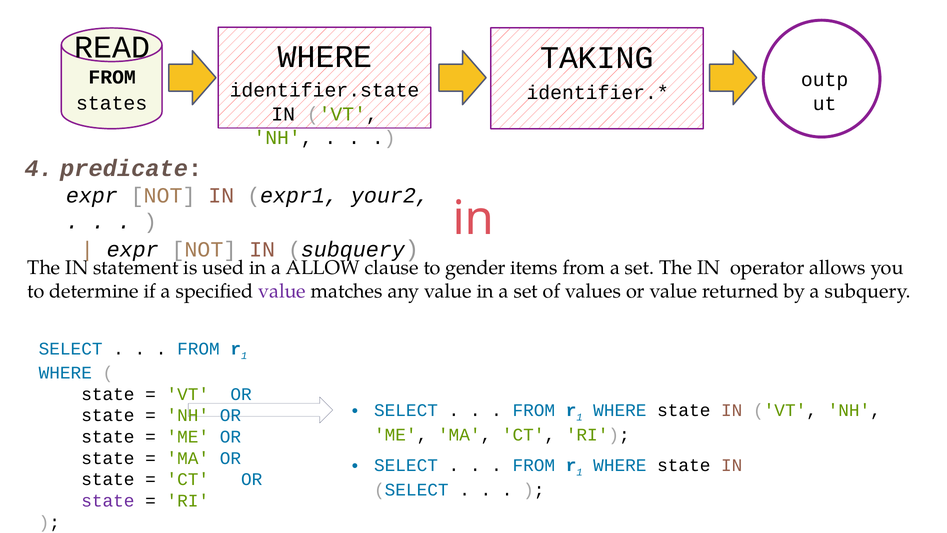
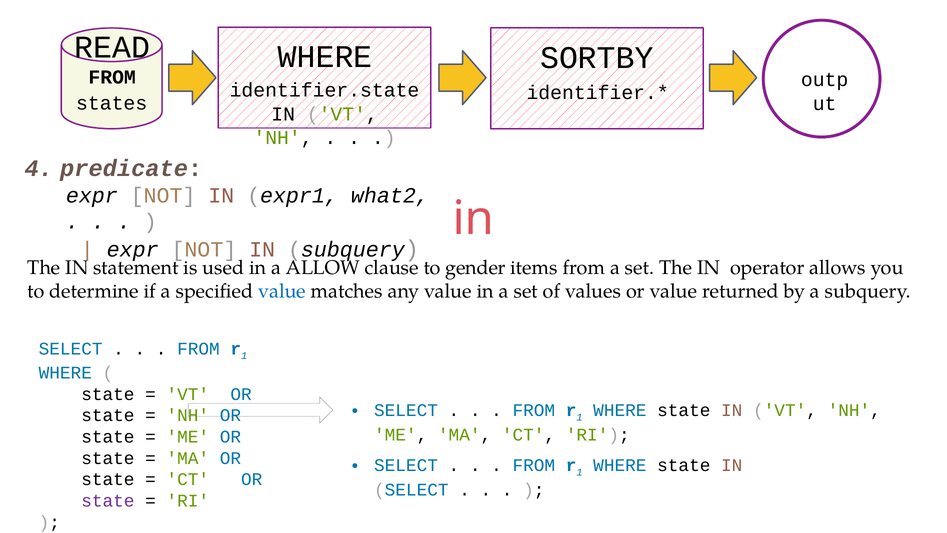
TAKING: TAKING -> SORTBY
your2: your2 -> what2
value at (282, 291) colour: purple -> blue
